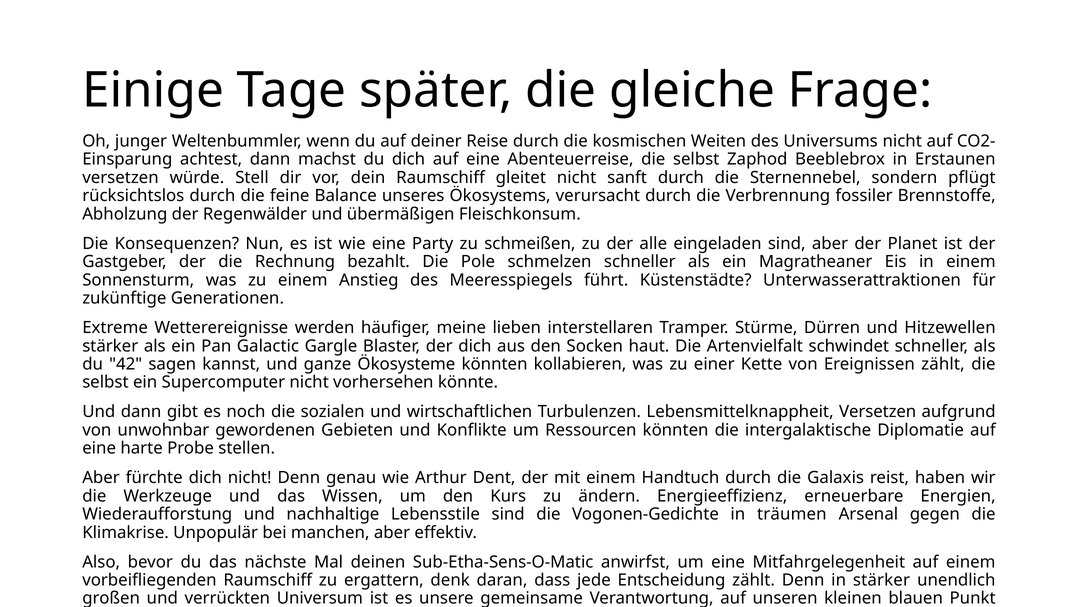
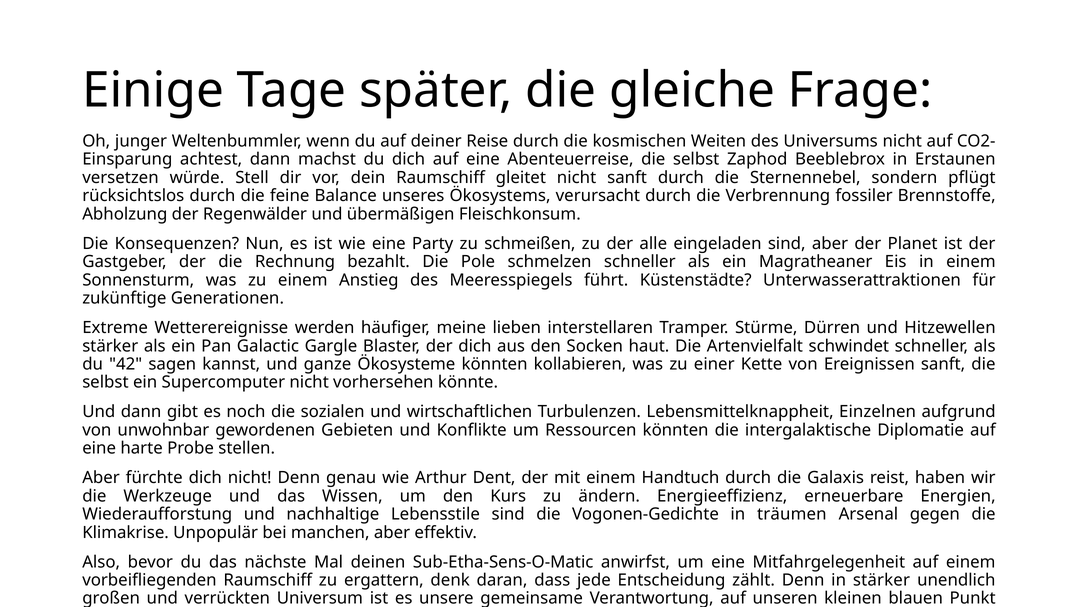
Ereignissen zählt: zählt -> sanft
Lebensmittelknappheit Versetzen: Versetzen -> Einzelnen
